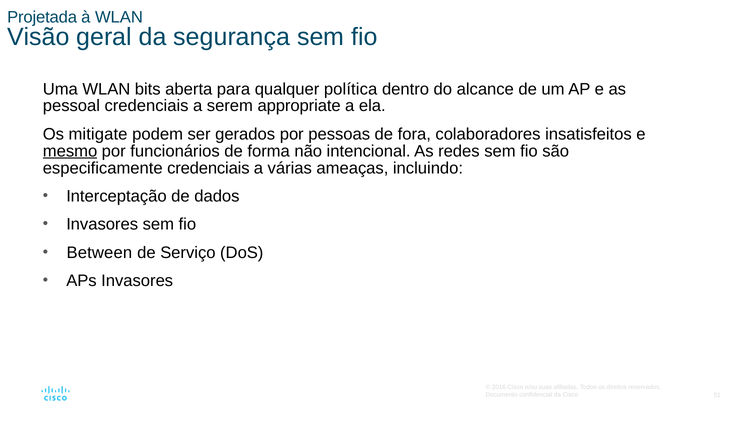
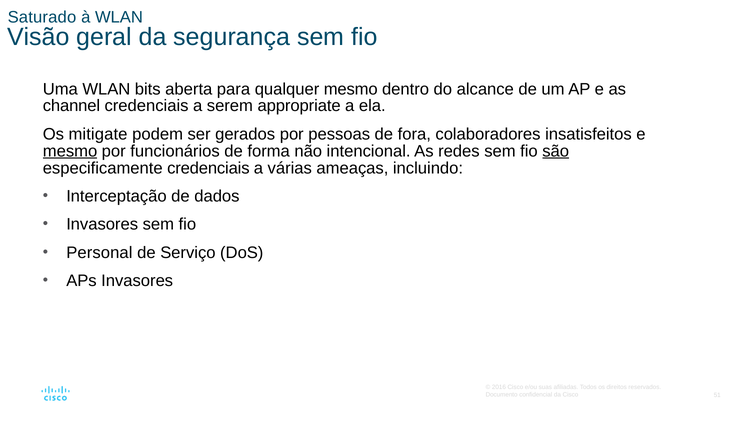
Projetada: Projetada -> Saturado
qualquer política: política -> mesmo
pessoal: pessoal -> channel
são underline: none -> present
Between: Between -> Personal
